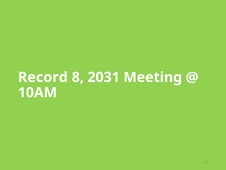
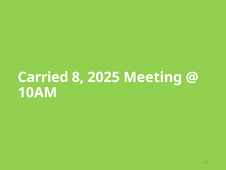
Record: Record -> Carried
2031: 2031 -> 2025
